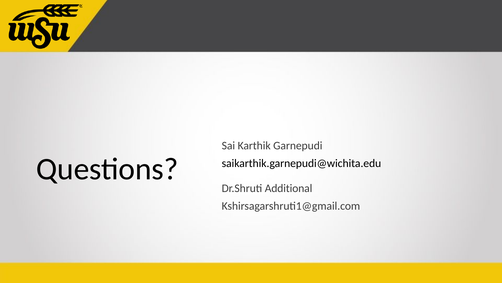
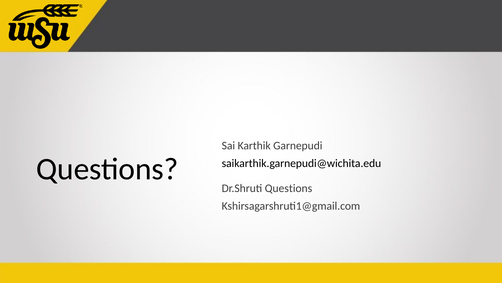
Dr.Shruti Additional: Additional -> Questions
